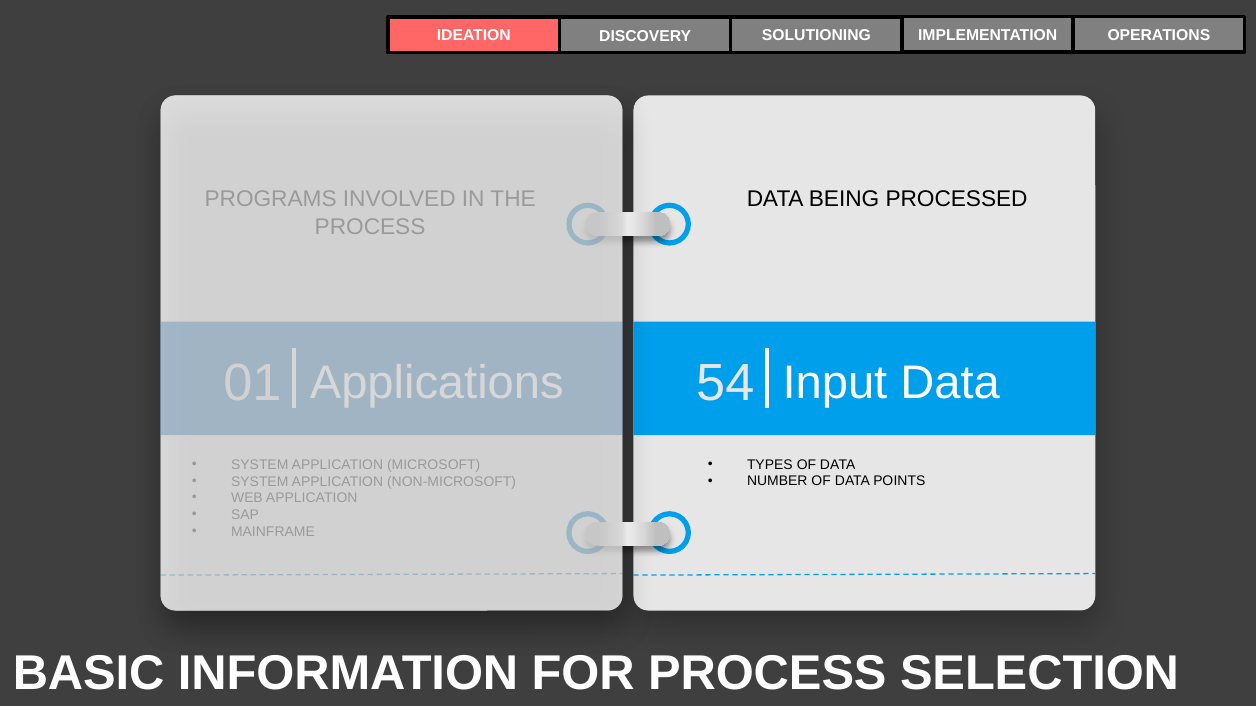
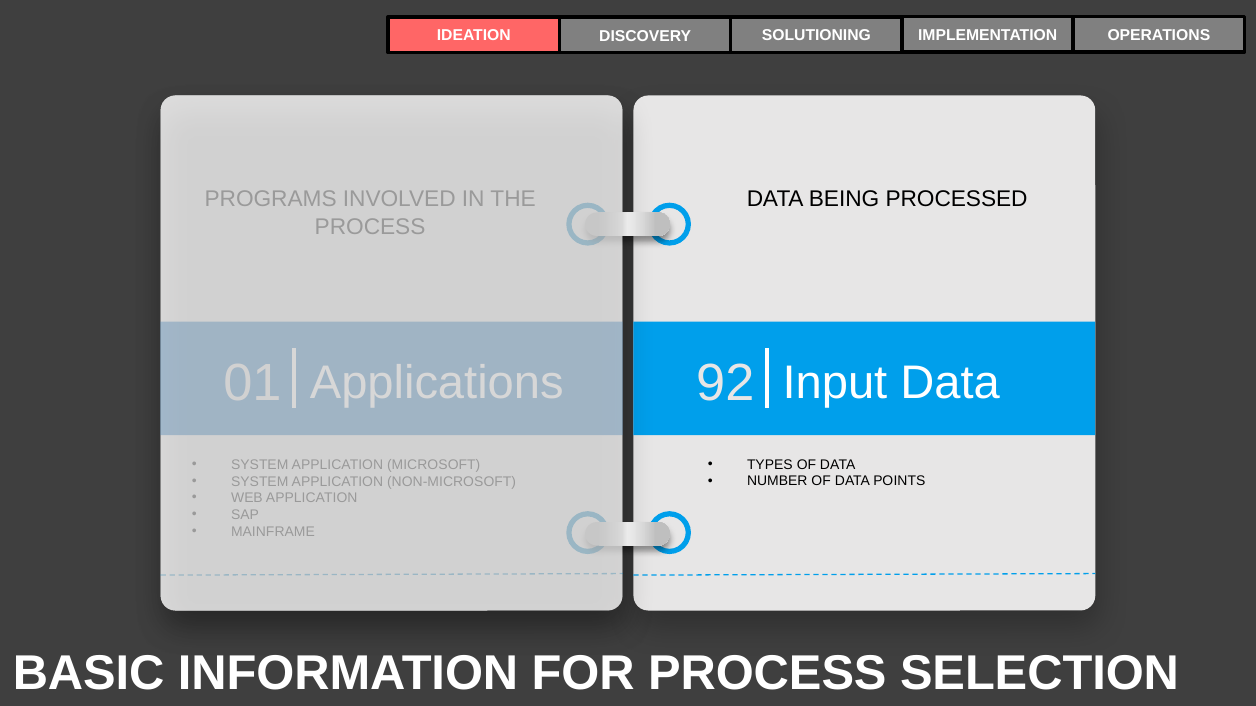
54: 54 -> 92
